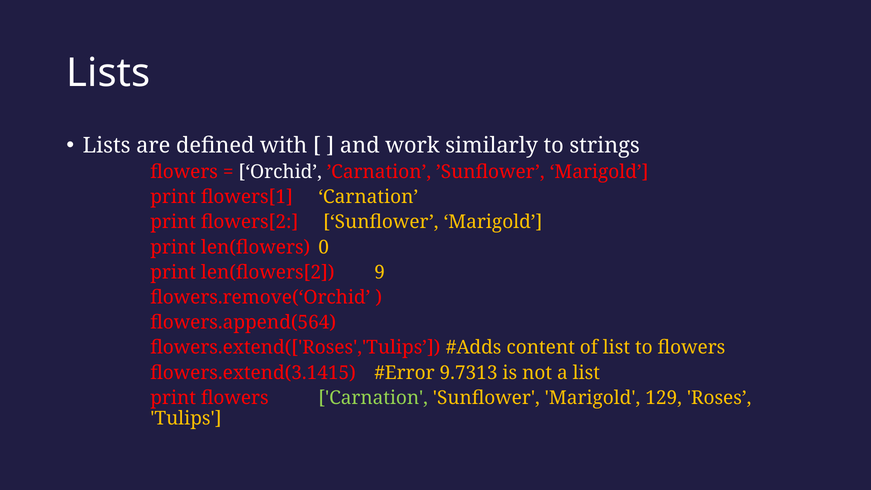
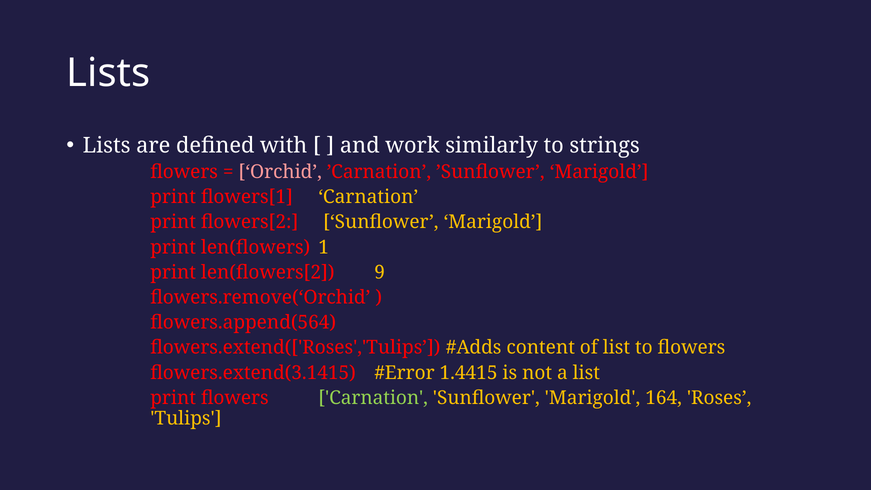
Orchid colour: white -> pink
0: 0 -> 1
9.7313: 9.7313 -> 1.4415
129: 129 -> 164
